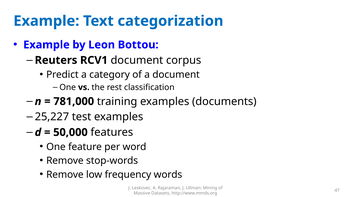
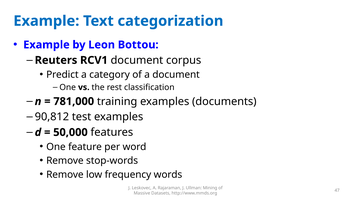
25,227: 25,227 -> 90,812
